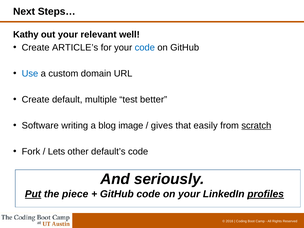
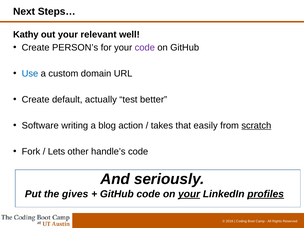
ARTICLE’s: ARTICLE’s -> PERSON’s
code at (145, 48) colour: blue -> purple
multiple: multiple -> actually
image: image -> action
gives: gives -> takes
default’s: default’s -> handle’s
Put underline: present -> none
piece: piece -> gives
your at (189, 194) underline: none -> present
